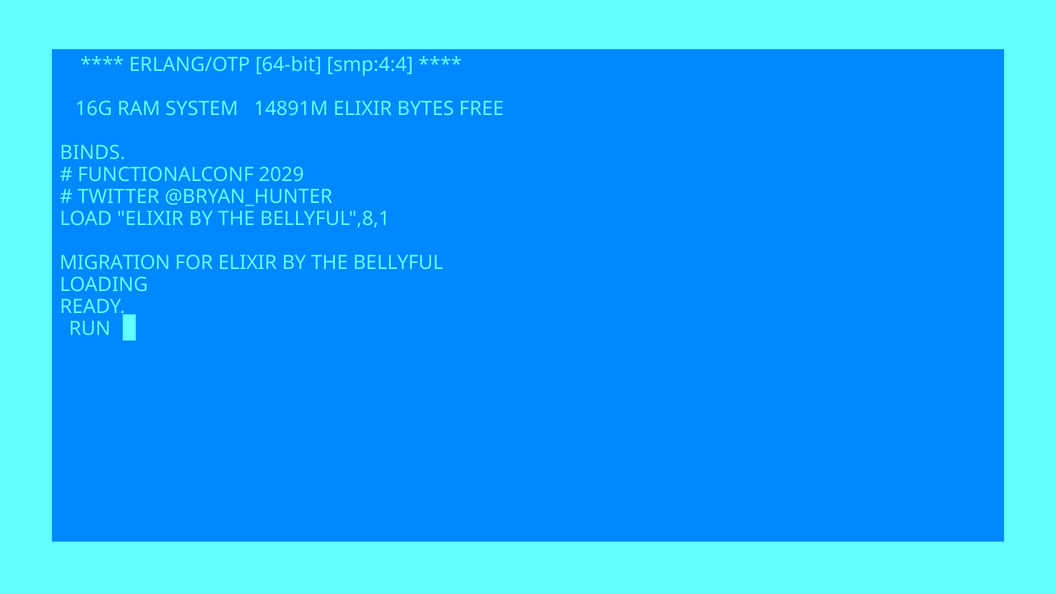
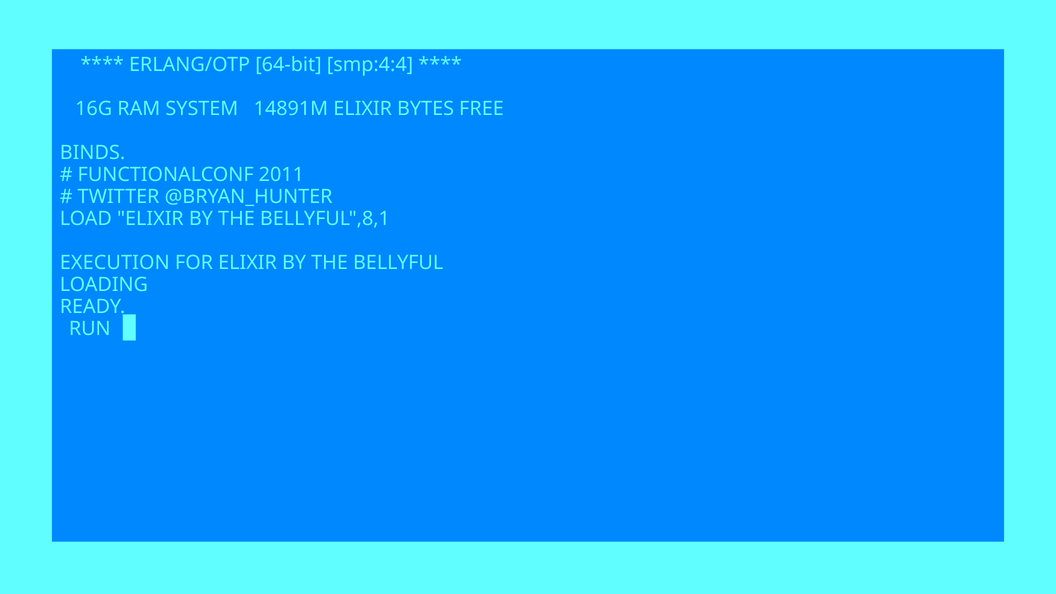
2029: 2029 -> 2011
MIGRATION: MIGRATION -> EXECUTION
